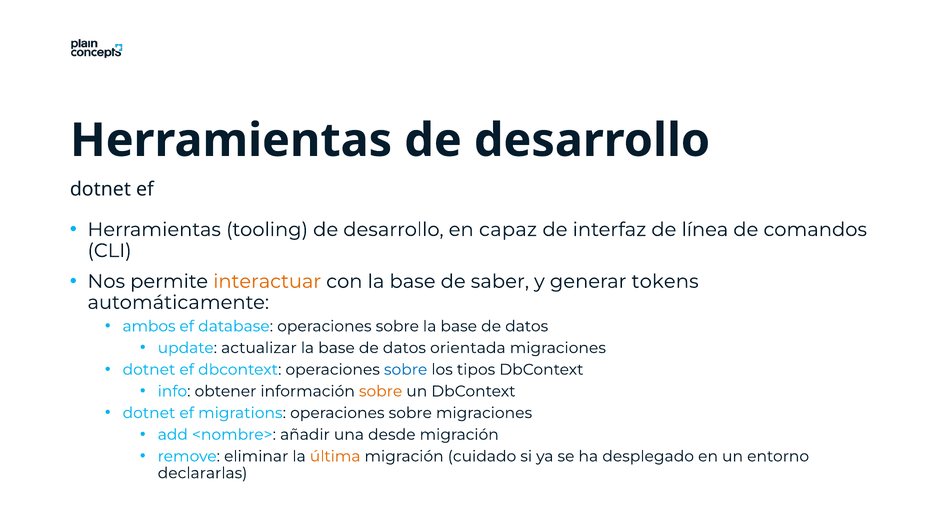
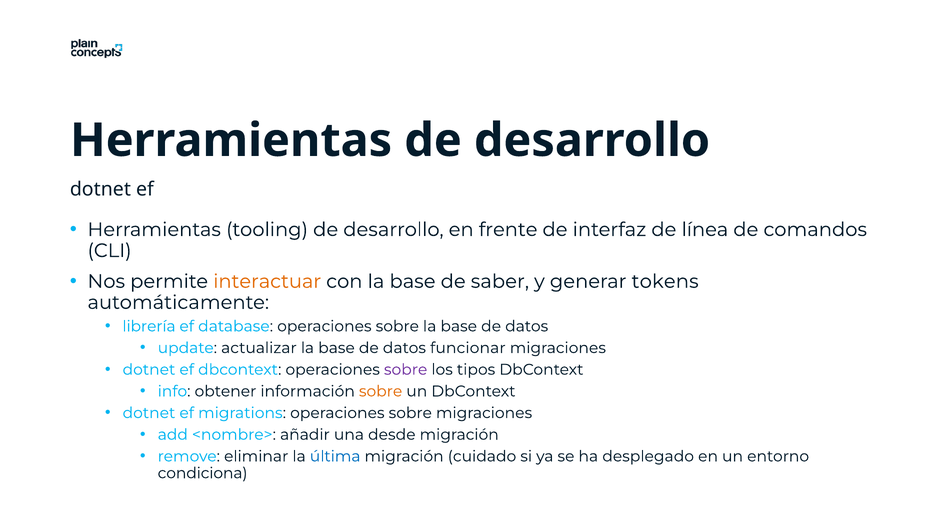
capaz: capaz -> frente
ambos: ambos -> librería
orientada: orientada -> funcionar
sobre at (406, 370) colour: blue -> purple
última colour: orange -> blue
declararlas: declararlas -> condiciona
